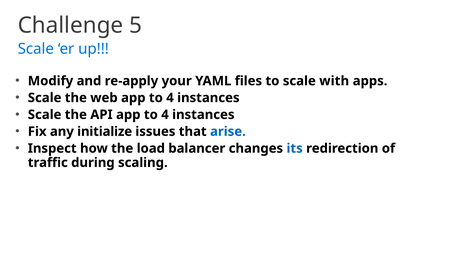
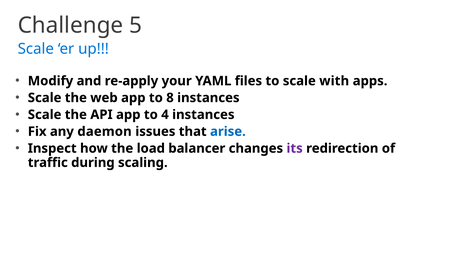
web app to 4: 4 -> 8
initialize: initialize -> daemon
its colour: blue -> purple
